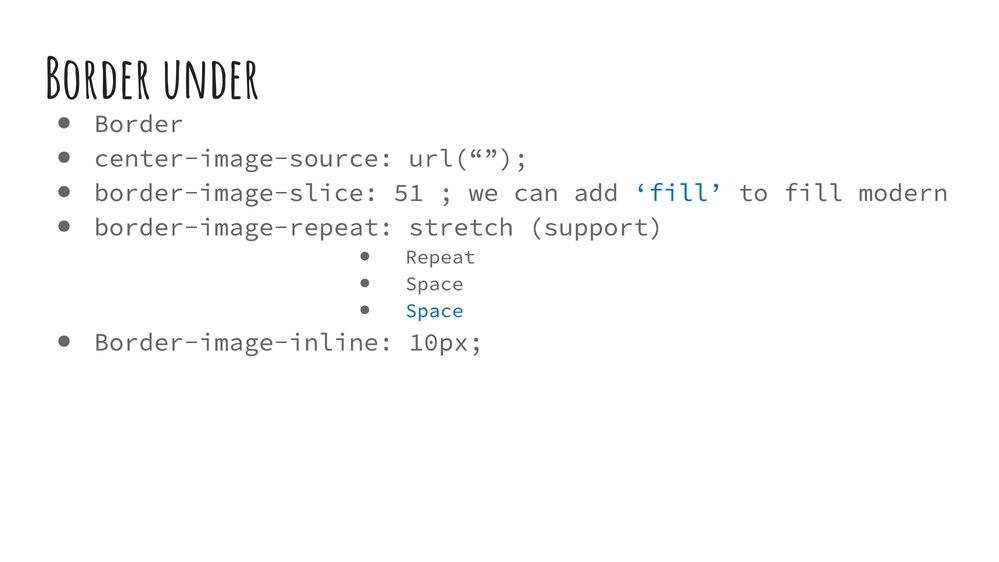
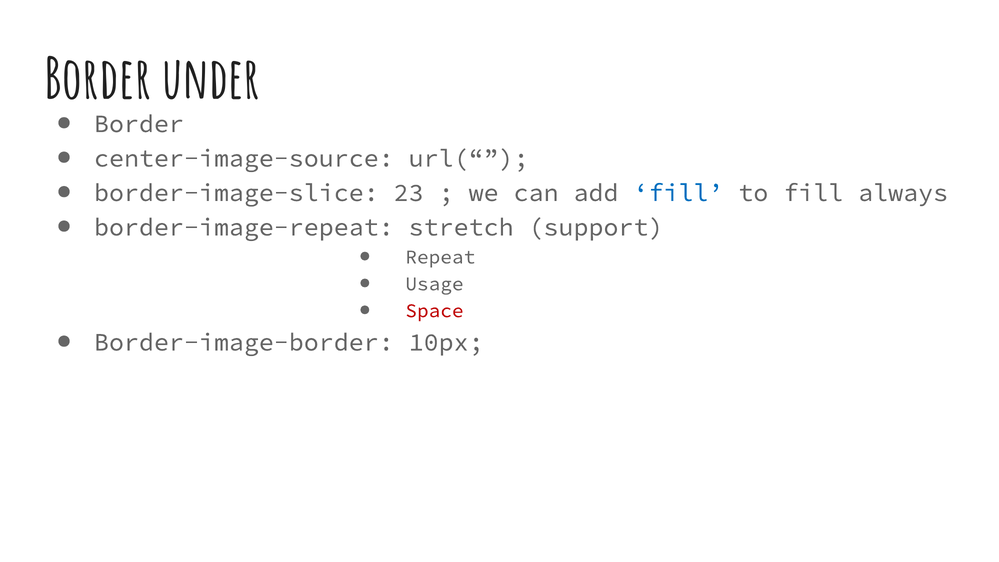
51: 51 -> 23
modern: modern -> always
Space at (434, 284): Space -> Usage
Space at (434, 311) colour: blue -> red
Border-image-inline: Border-image-inline -> Border-image-border
